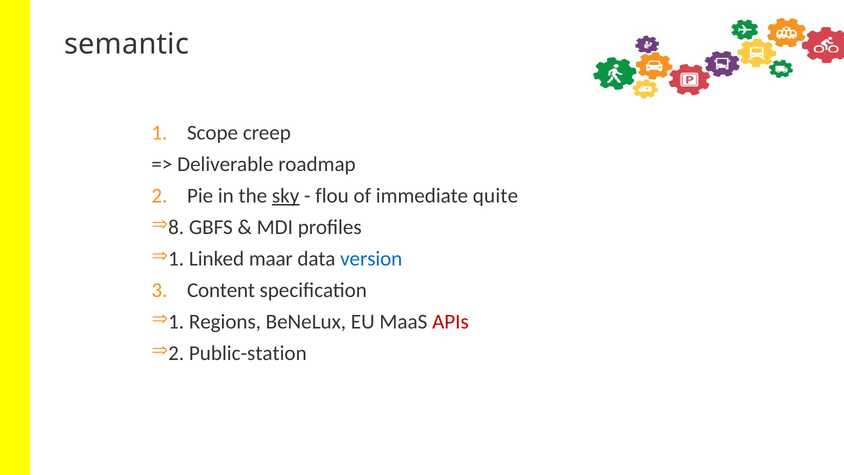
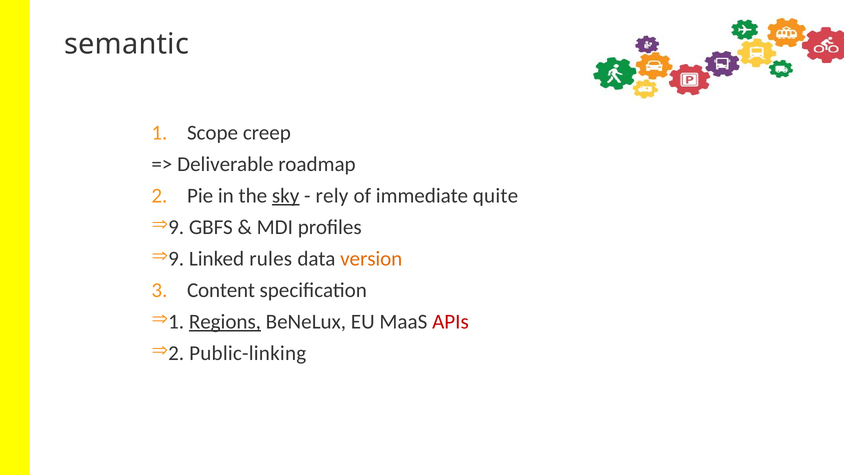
flou: flou -> rely
8 at (176, 227): 8 -> 9
1 at (176, 258): 1 -> 9
maar: maar -> rules
version colour: blue -> orange
Regions underline: none -> present
Public-station: Public-station -> Public-linking
